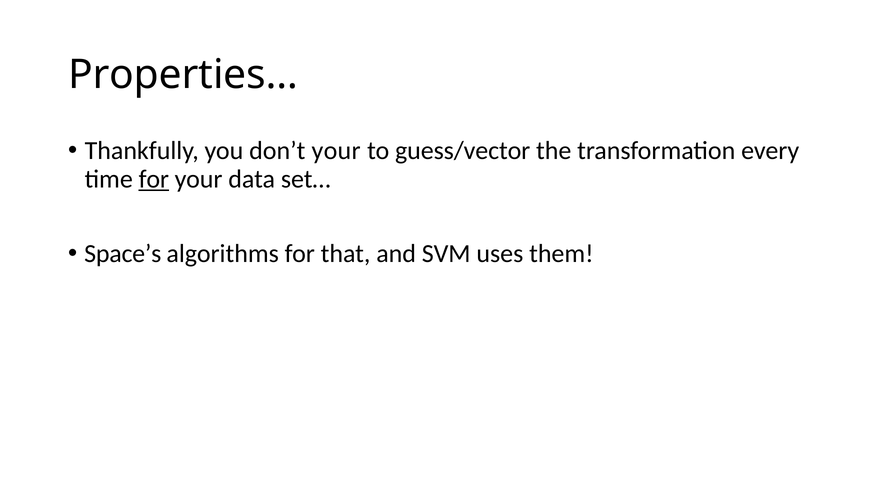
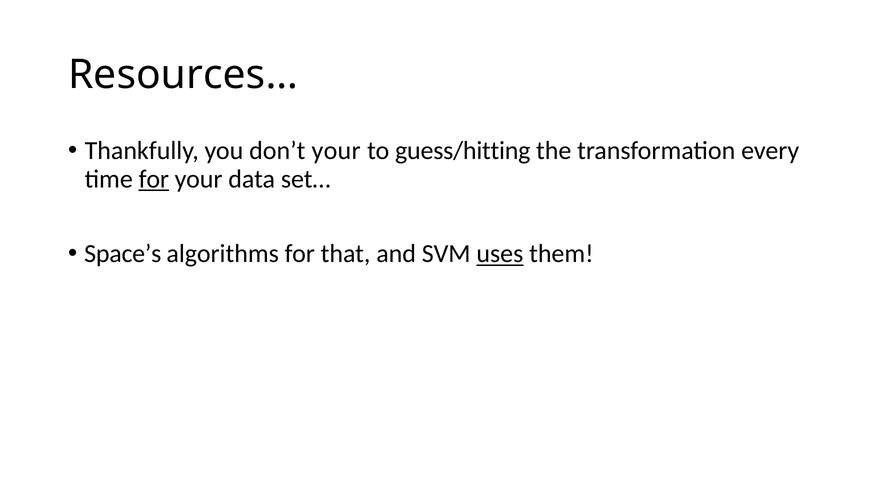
Properties…: Properties… -> Resources…
guess/vector: guess/vector -> guess/hitting
uses underline: none -> present
